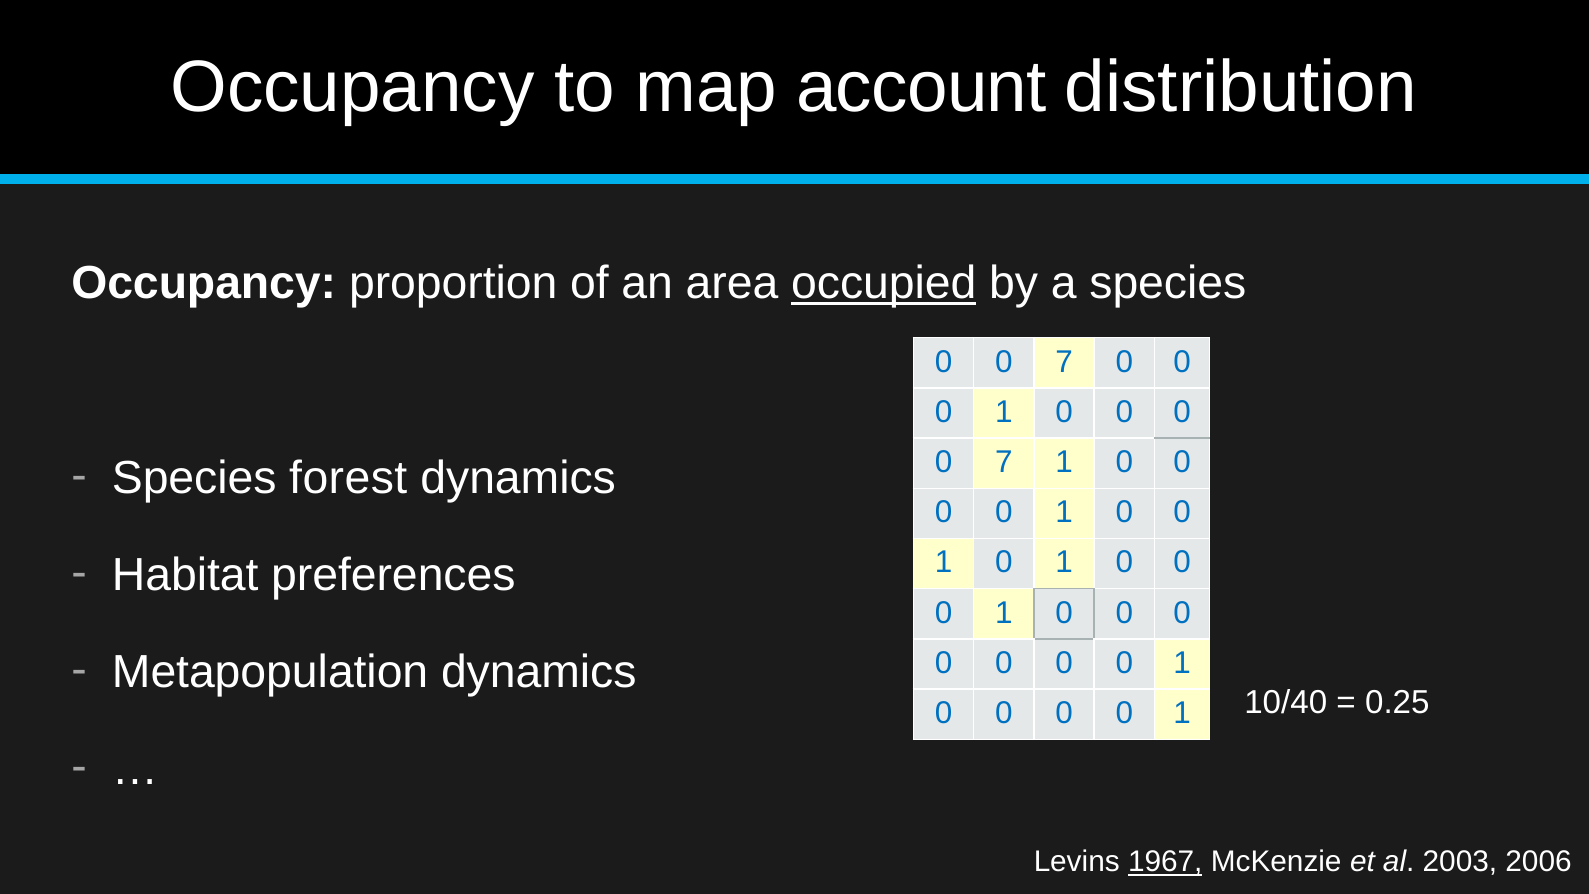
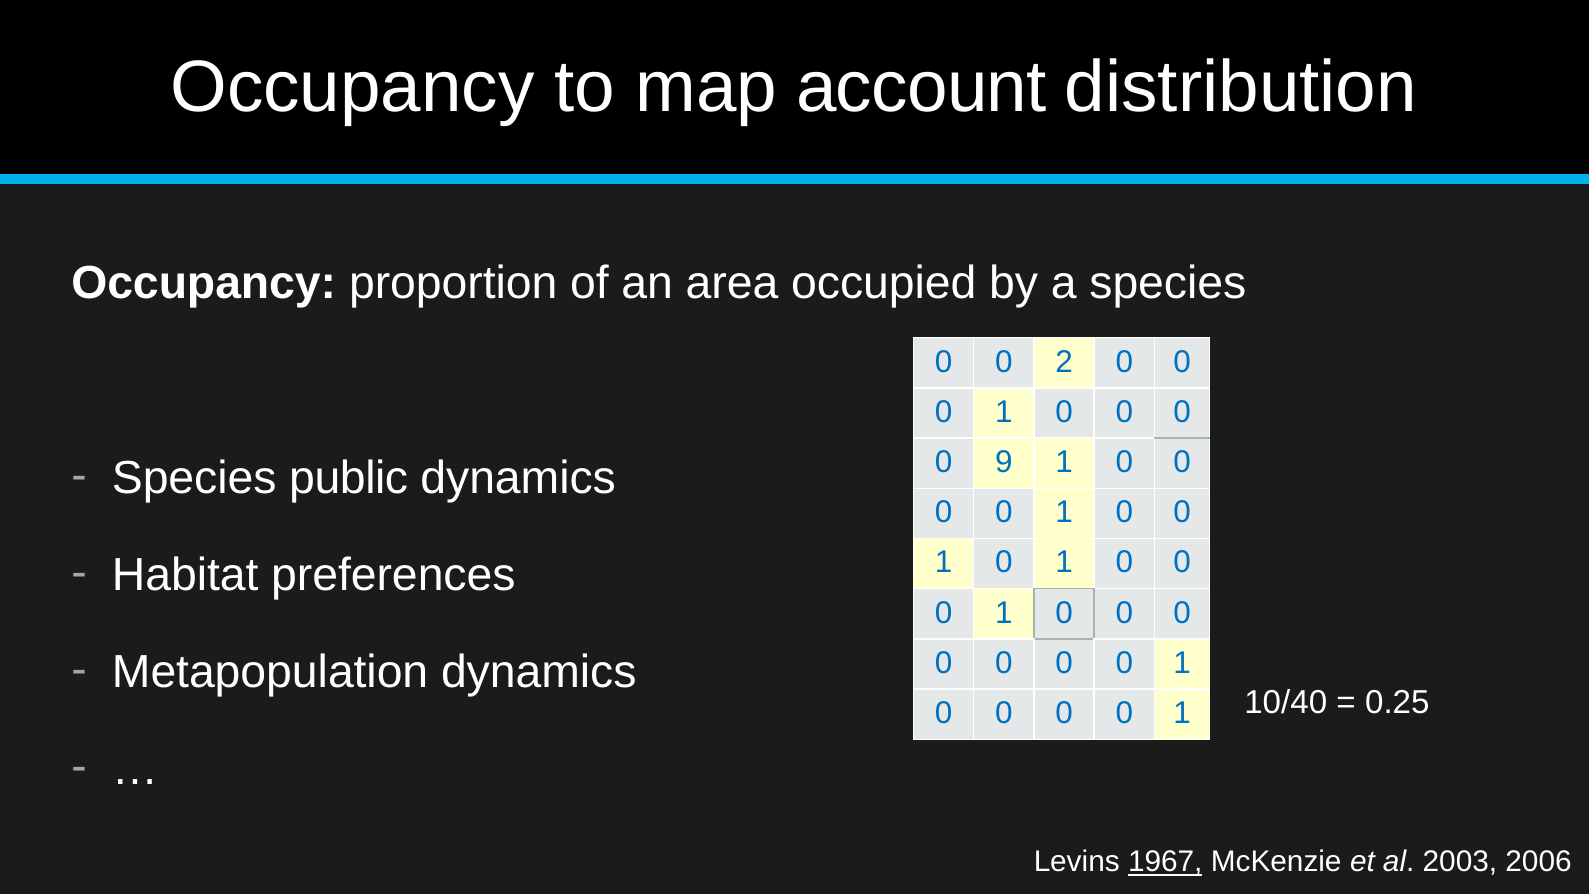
occupied underline: present -> none
7 at (1064, 362): 7 -> 2
7 at (1004, 462): 7 -> 9
forest: forest -> public
